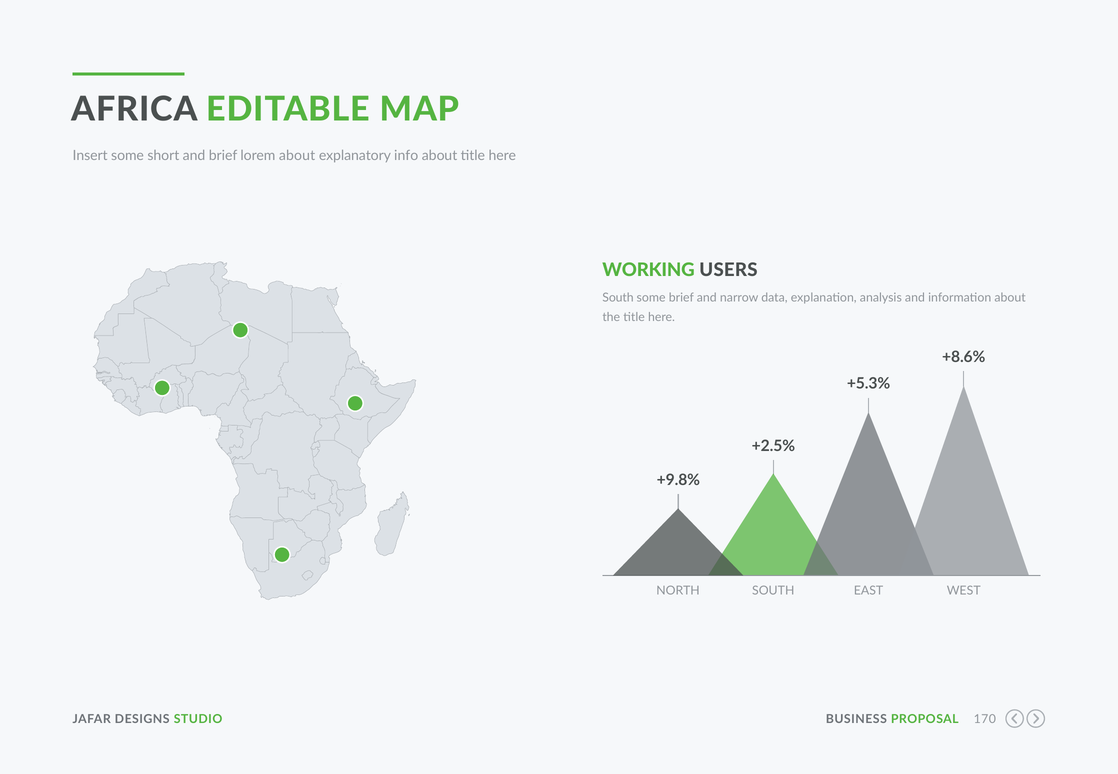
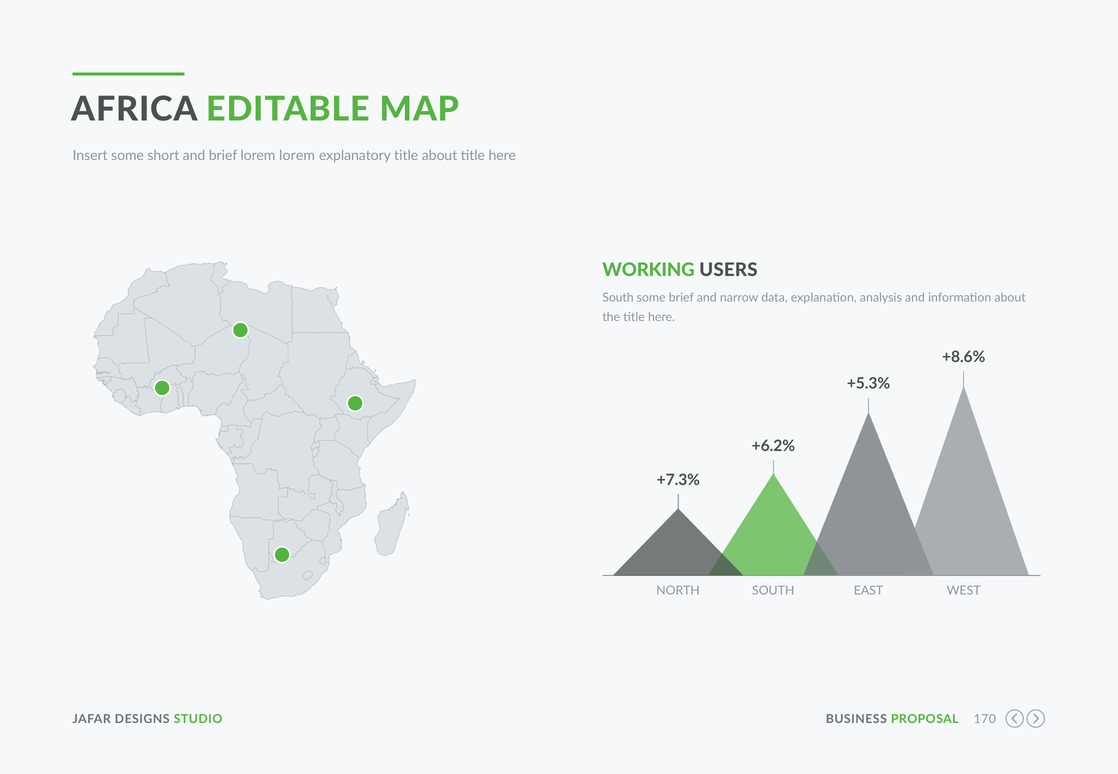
lorem about: about -> lorem
explanatory info: info -> title
+2.5%: +2.5% -> +6.2%
+9.8%: +9.8% -> +7.3%
